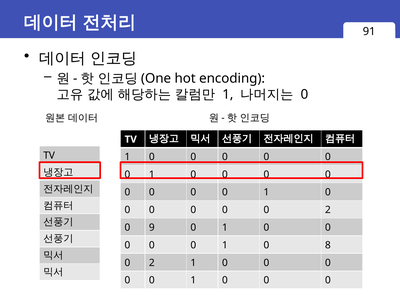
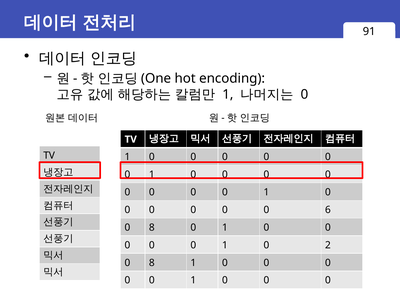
0 0 2: 2 -> 6
9 at (152, 227): 9 -> 8
8: 8 -> 2
2 at (152, 263): 2 -> 8
